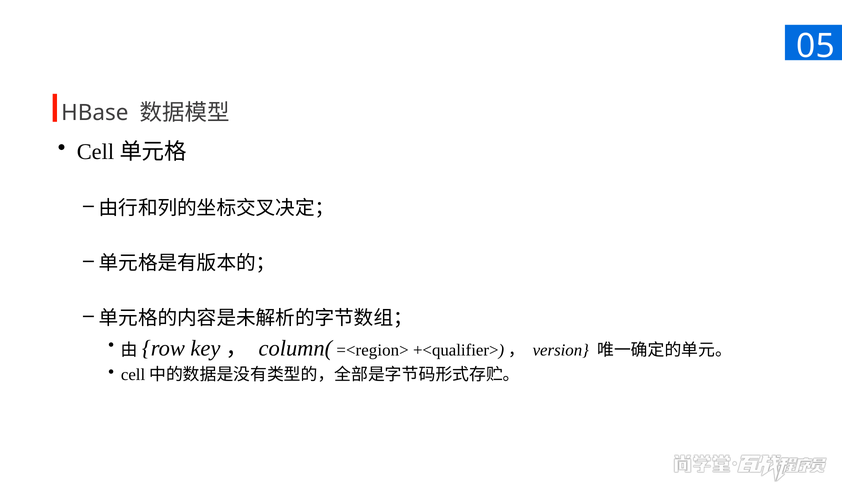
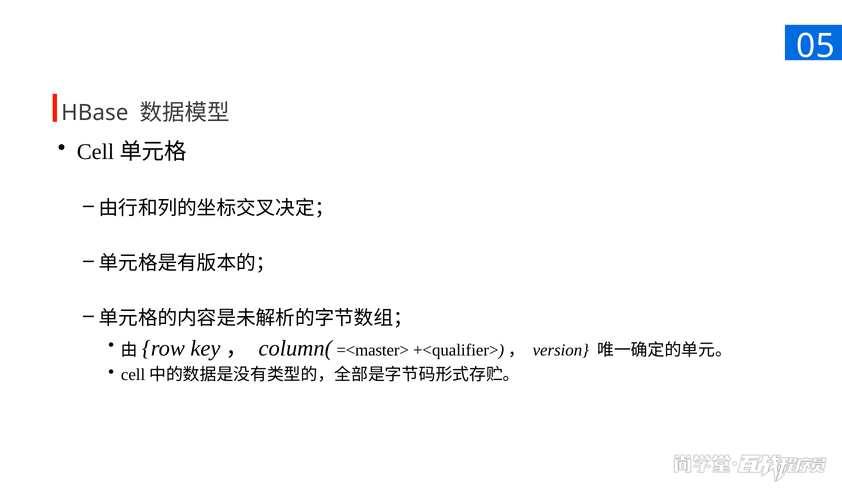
=<region>: =<region> -> =<master>
